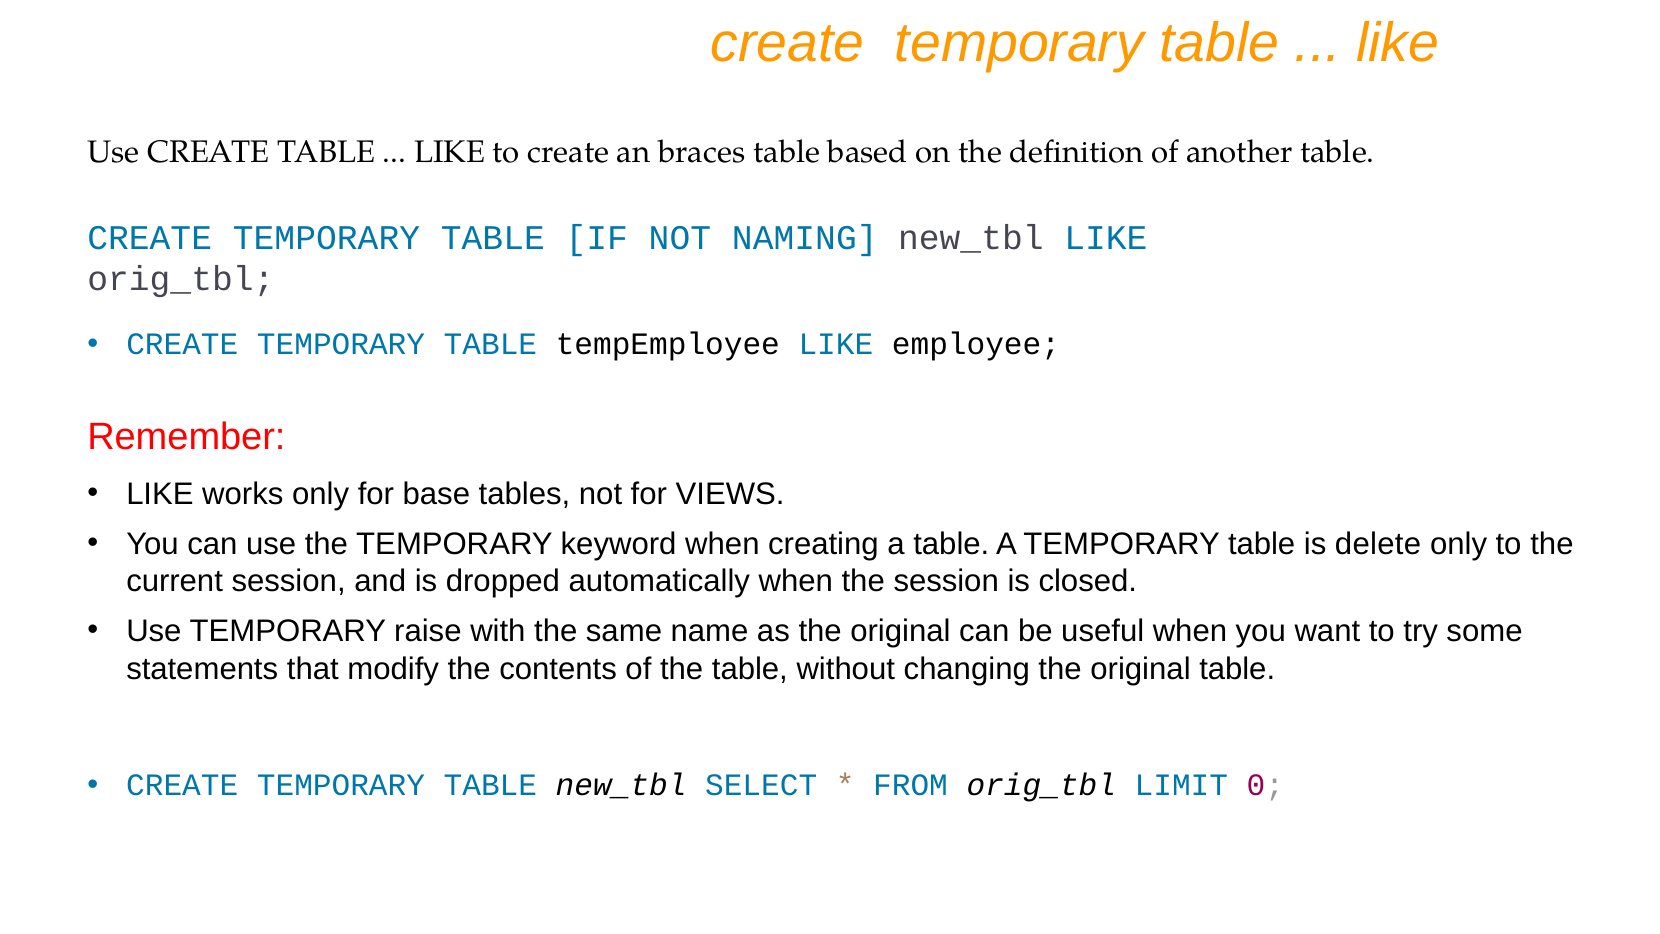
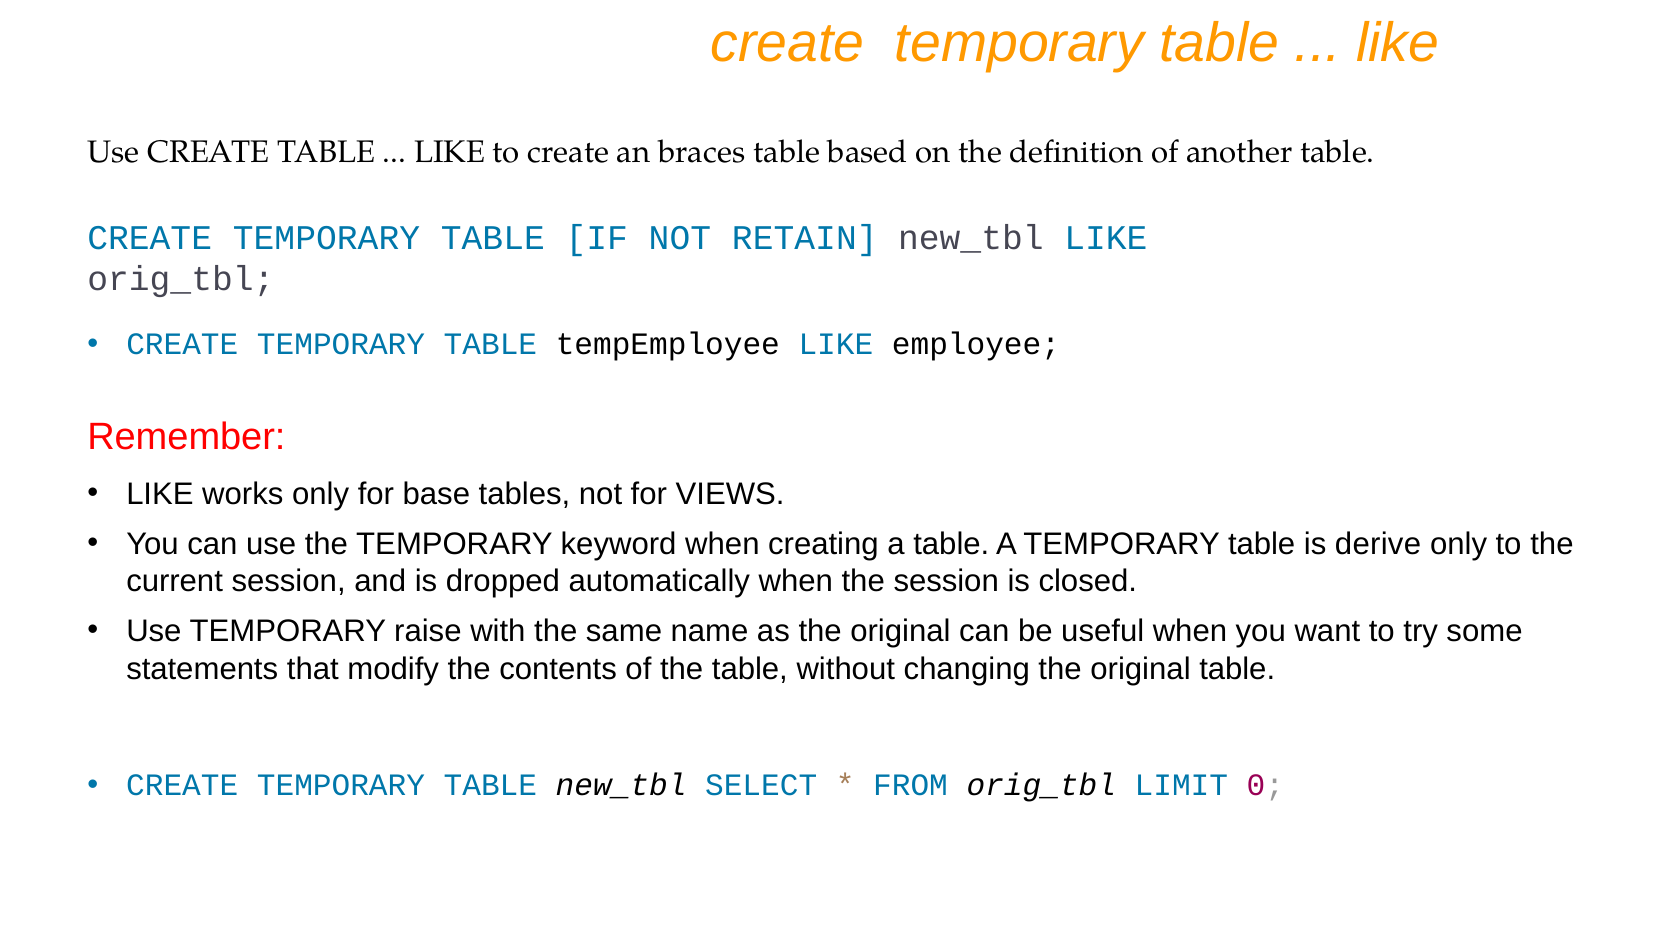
NAMING: NAMING -> RETAIN
delete: delete -> derive
